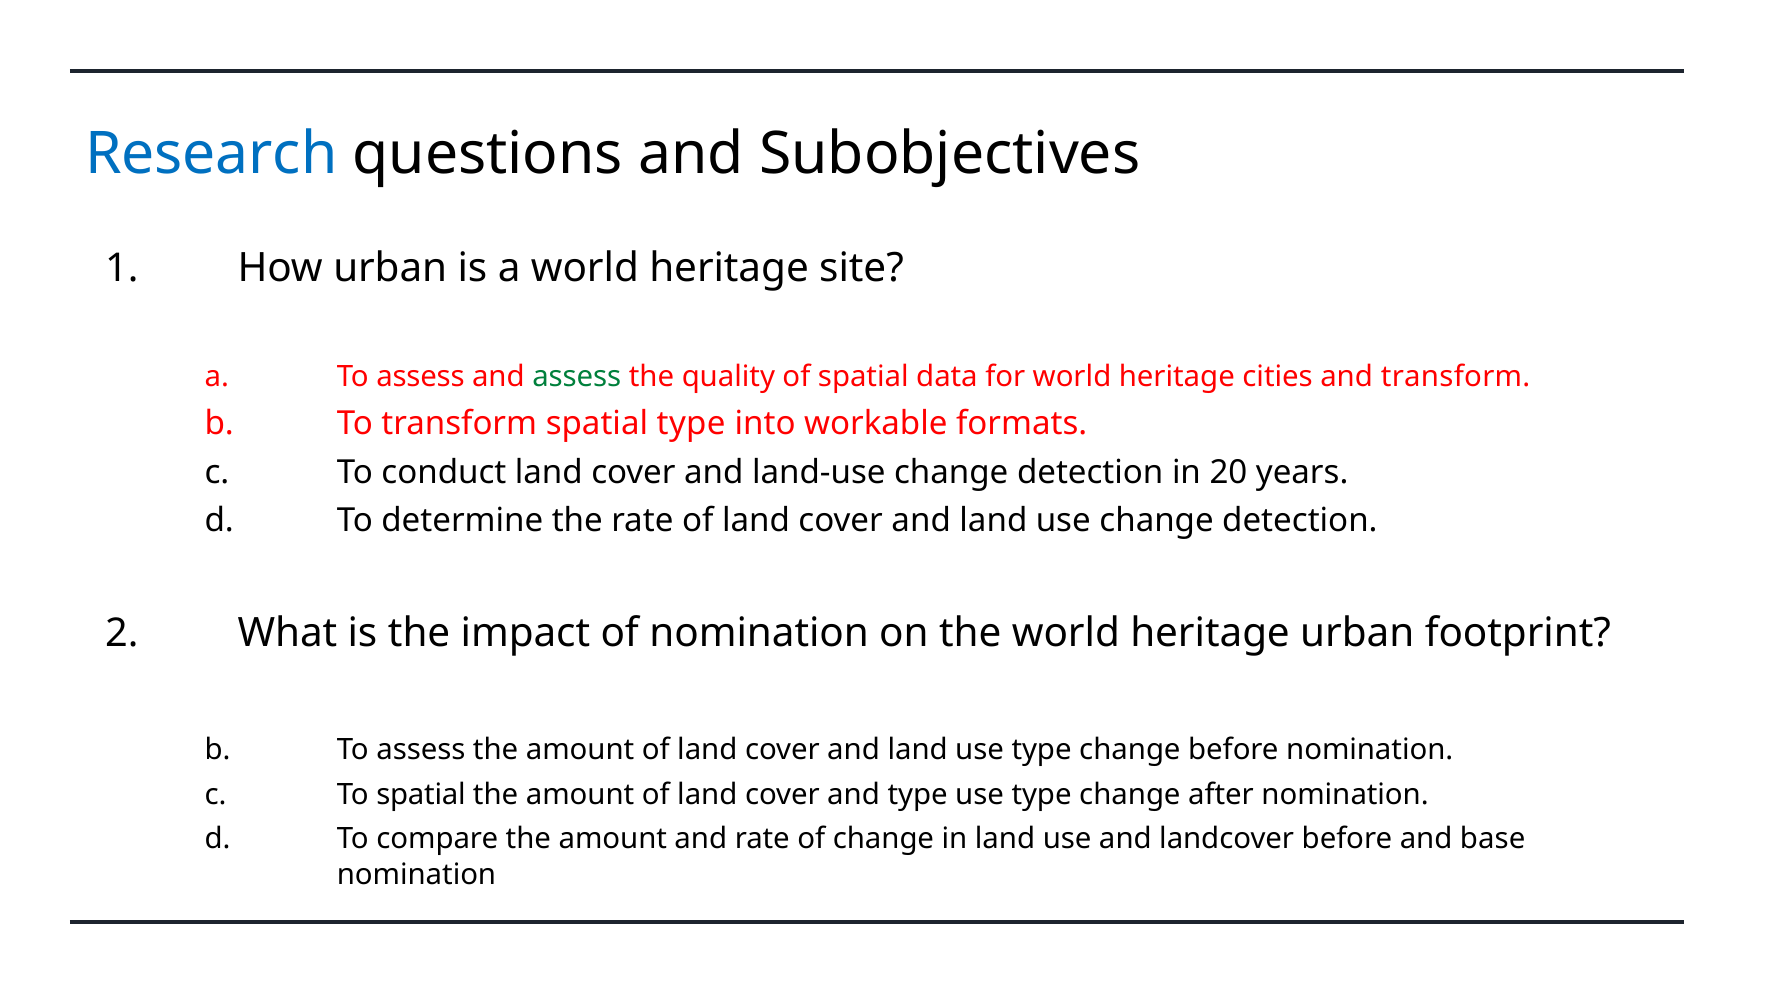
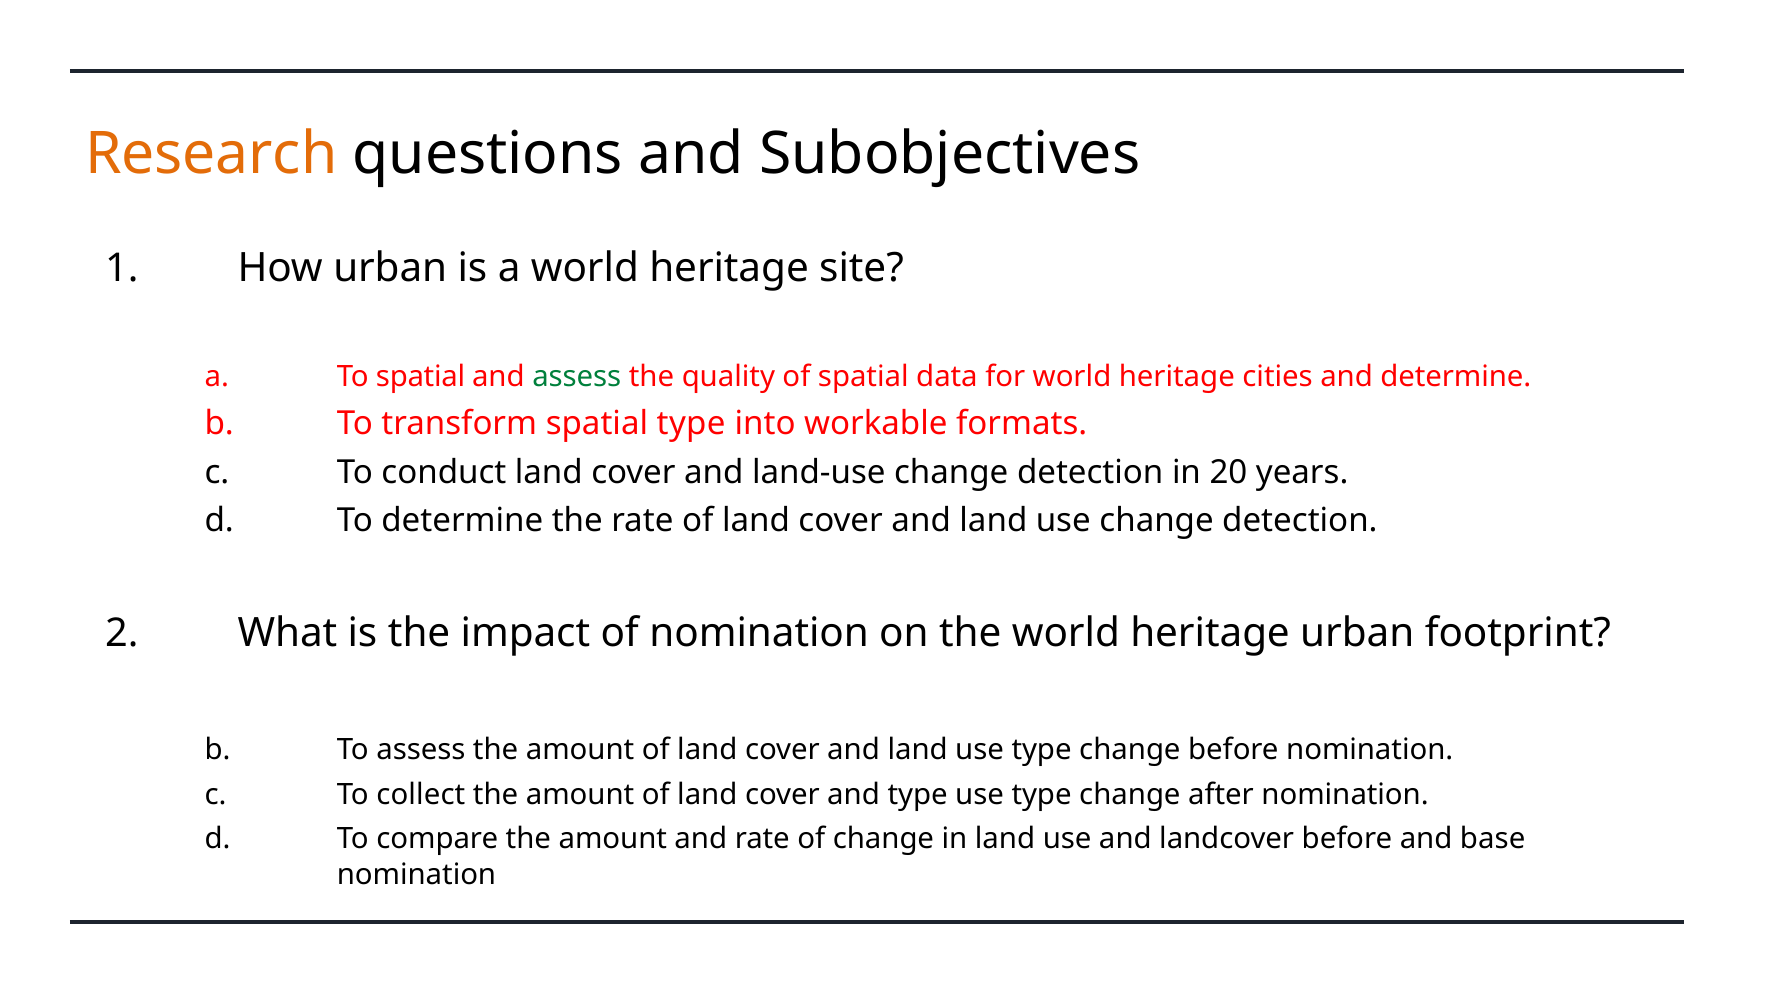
Research colour: blue -> orange
a To assess: assess -> spatial
and transform: transform -> determine
To spatial: spatial -> collect
